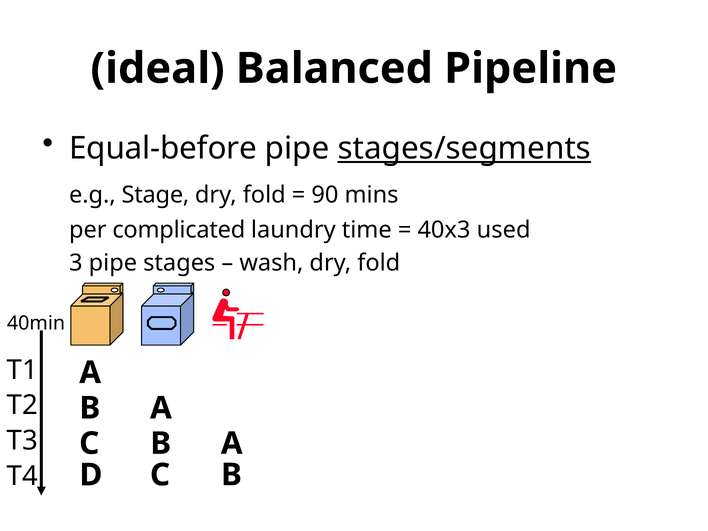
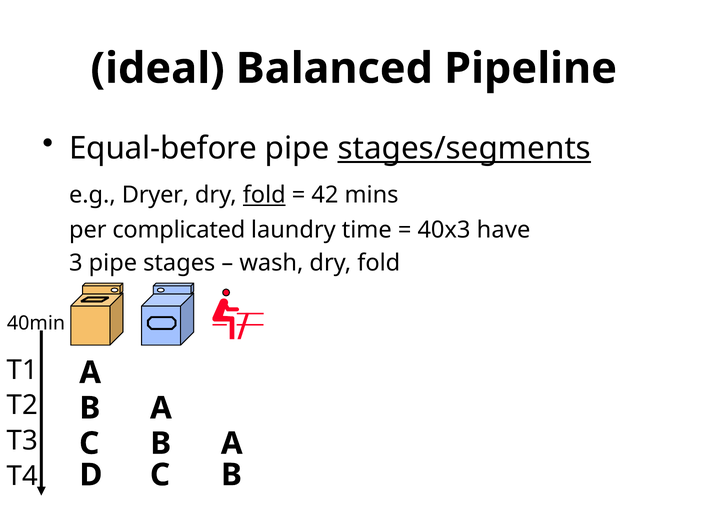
Stage: Stage -> Dryer
fold at (264, 195) underline: none -> present
90: 90 -> 42
used: used -> have
